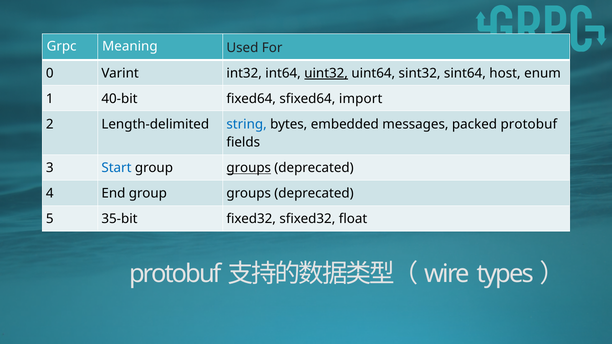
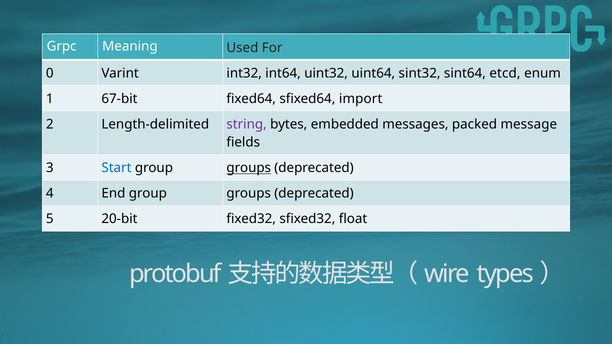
uint32 underline: present -> none
host: host -> etcd
40-bit: 40-bit -> 67-bit
string colour: blue -> purple
packed protobuf: protobuf -> message
35-bit: 35-bit -> 20-bit
